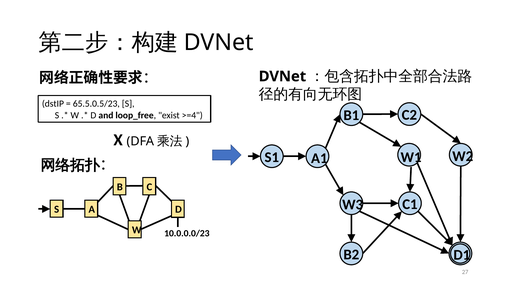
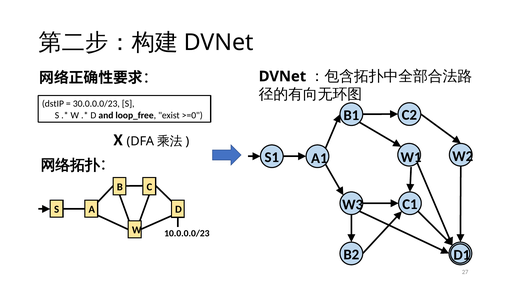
65.5.0.5/23: 65.5.0.5/23 -> 30.0.0.0/23
>=4: >=4 -> >=0
